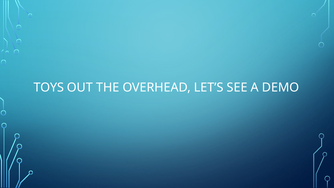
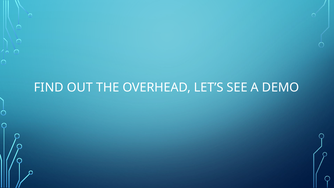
TOYS: TOYS -> FIND
